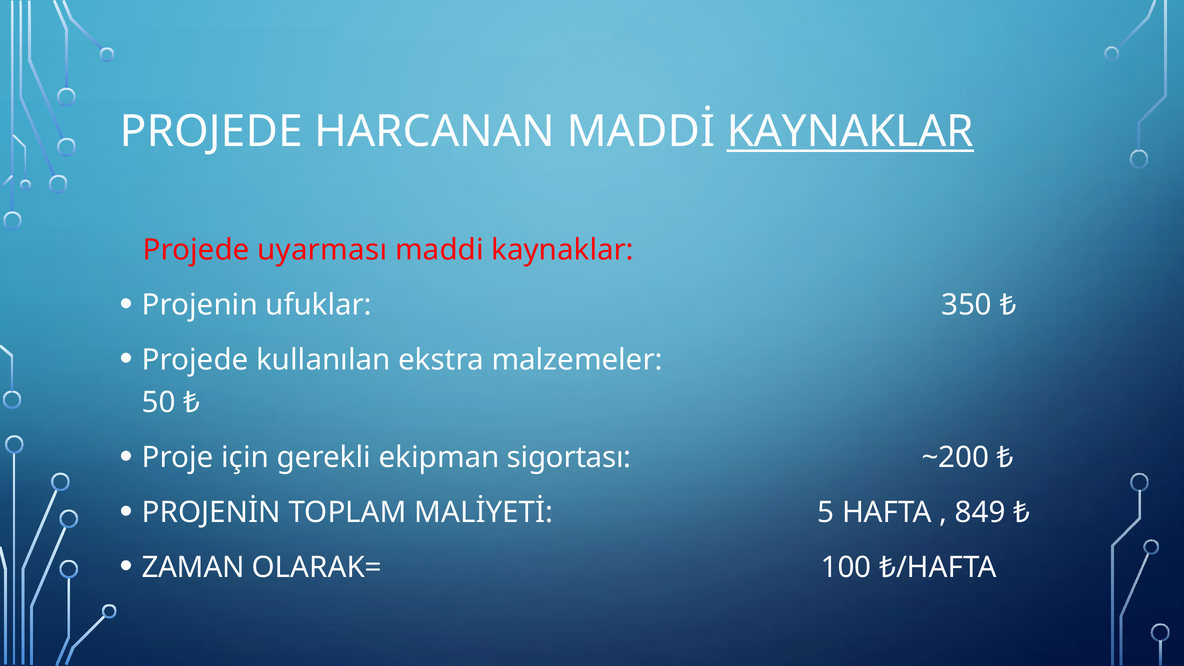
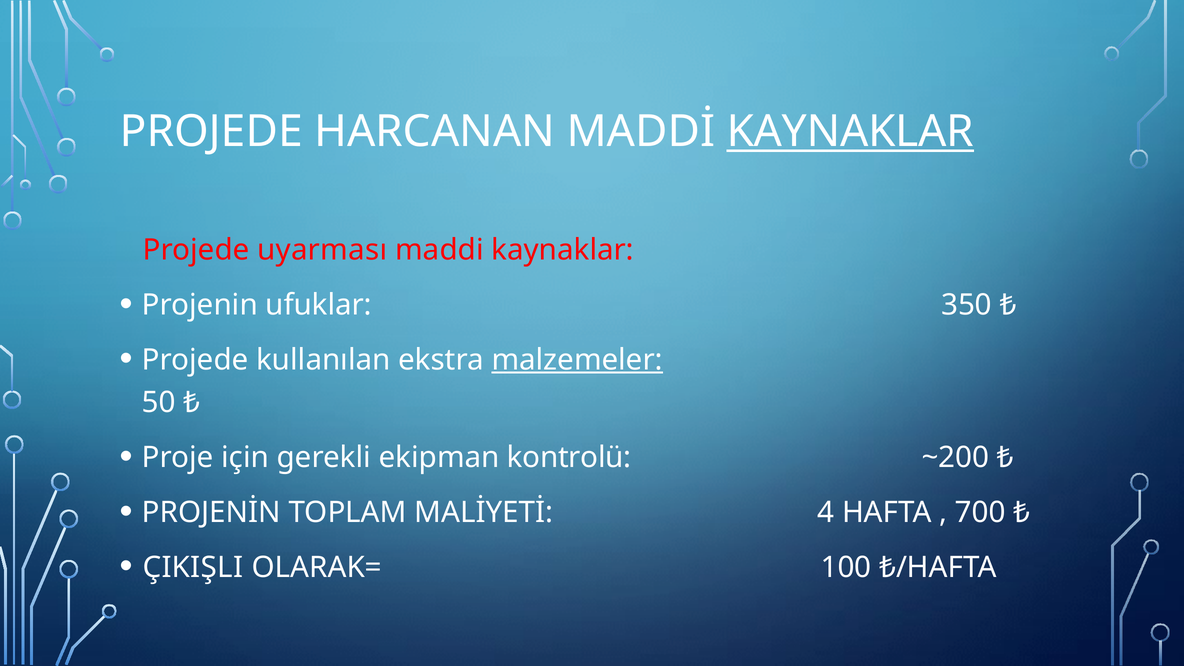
malzemeler underline: none -> present
sigortası: sigortası -> kontrolü
5: 5 -> 4
849: 849 -> 700
ZAMAN: ZAMAN -> ÇIKIŞLI
